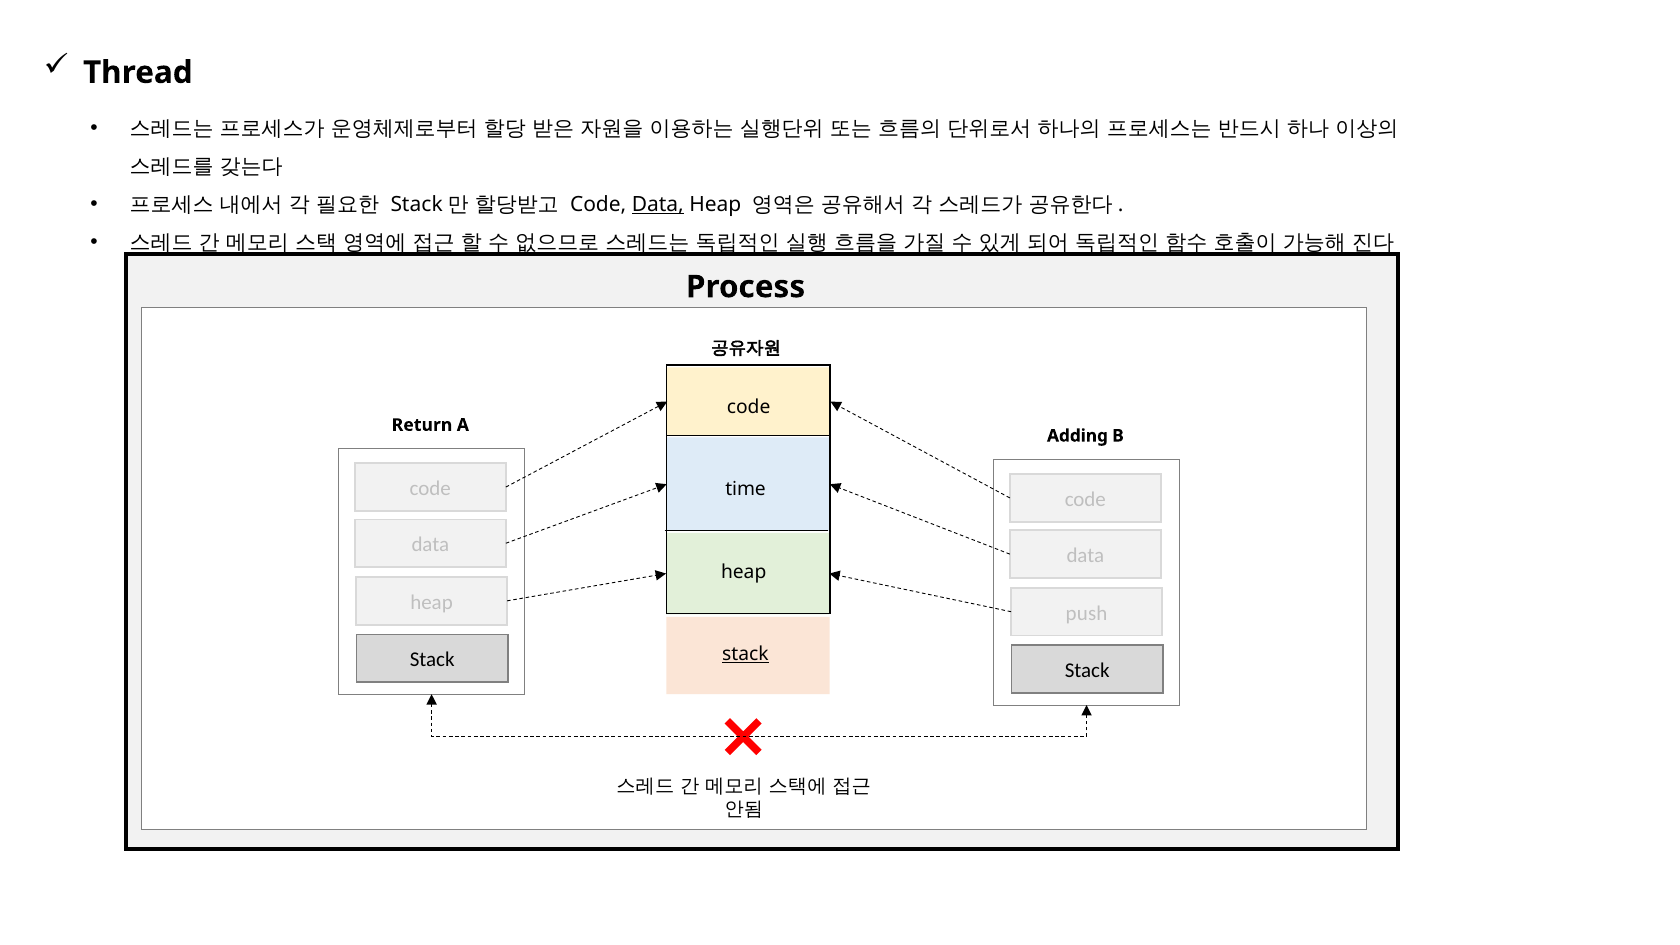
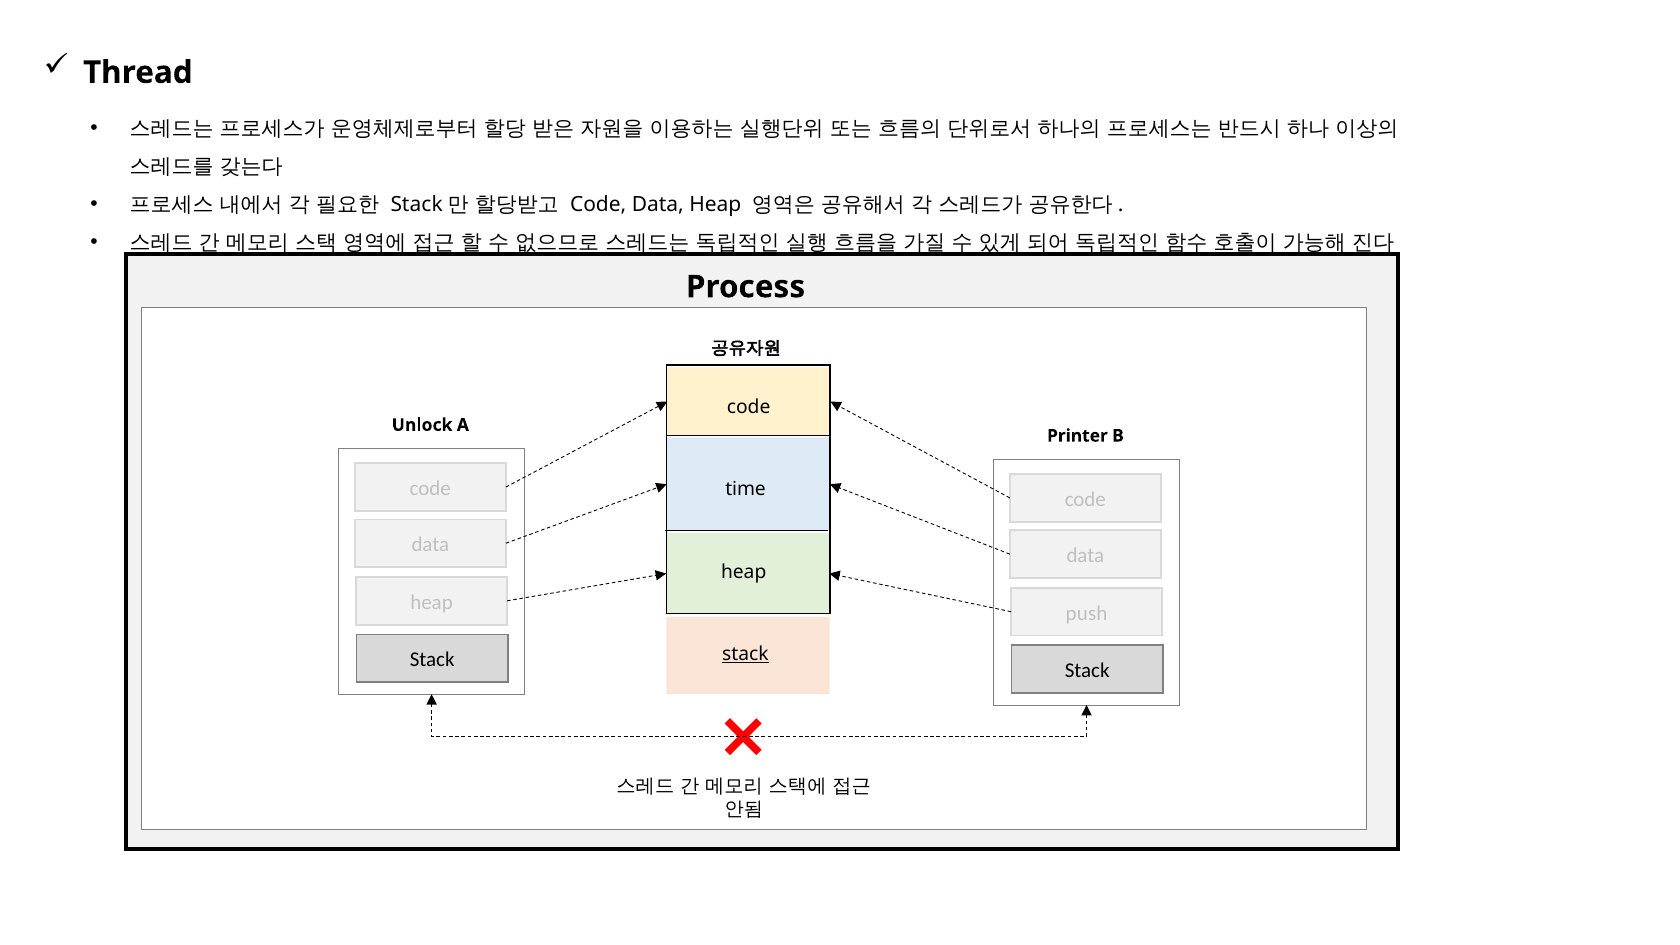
Data at (658, 205) underline: present -> none
Return: Return -> Unlock
Adding: Adding -> Printer
